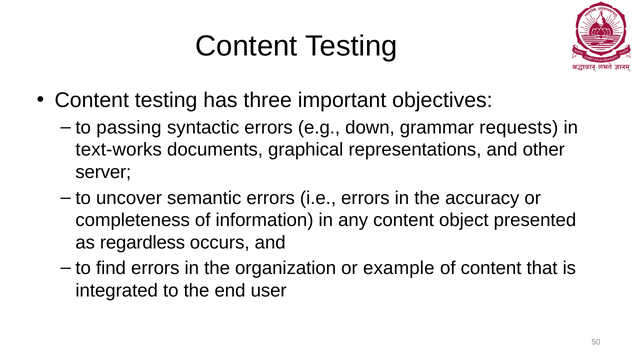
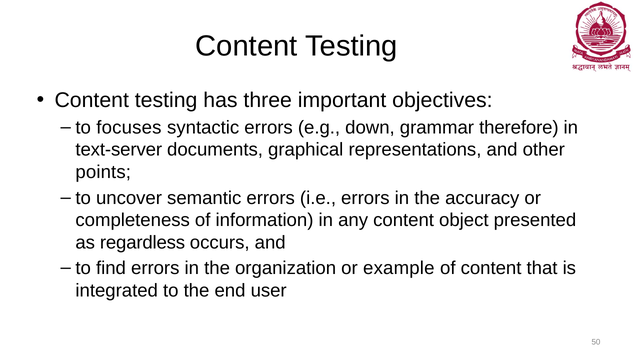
passing: passing -> focuses
requests: requests -> therefore
text-works: text-works -> text-server
server: server -> points
